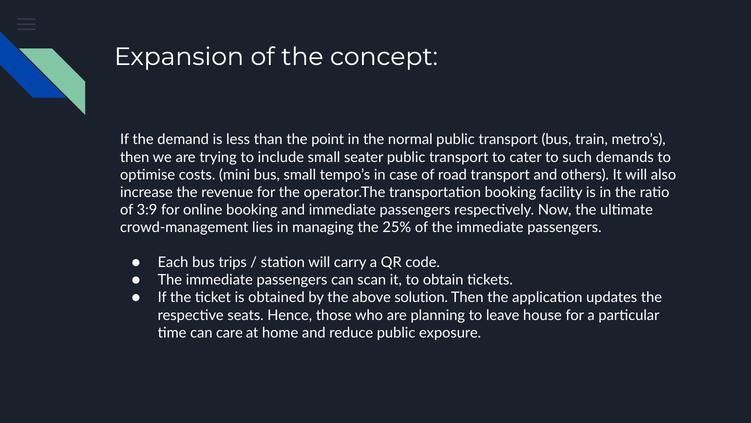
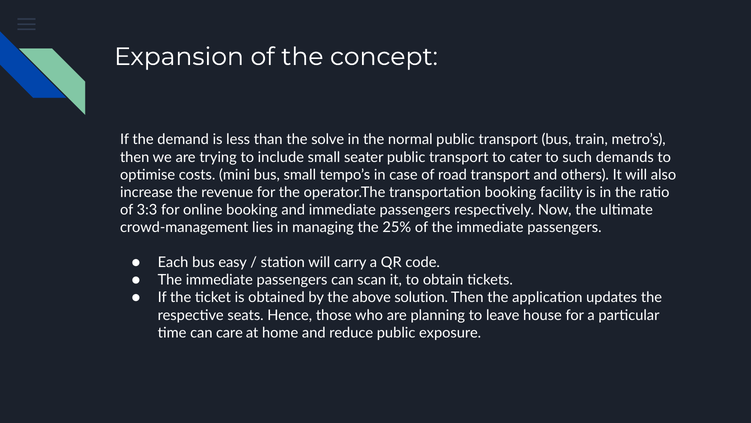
point: point -> solve
3:9: 3:9 -> 3:3
trips: trips -> easy
